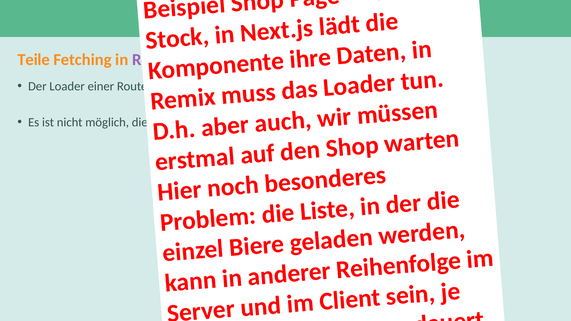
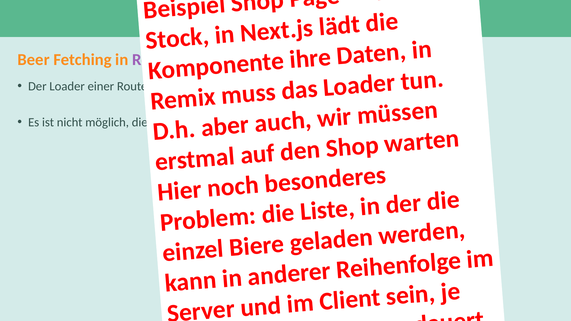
Teile at (34, 60): Teile -> Beer
